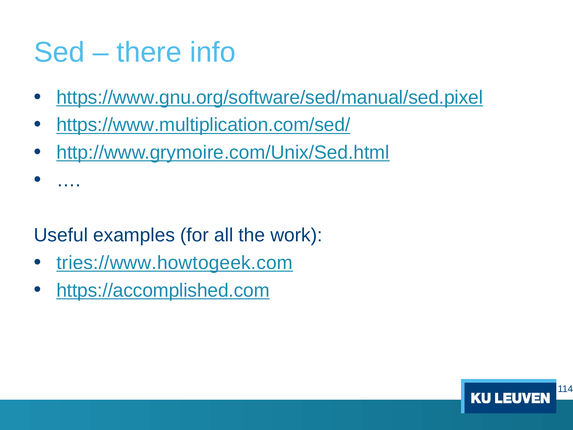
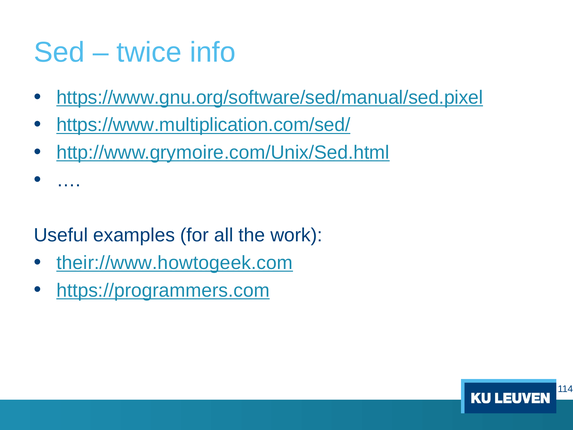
there: there -> twice
tries://www.howtogeek.com: tries://www.howtogeek.com -> their://www.howtogeek.com
https://accomplished.com: https://accomplished.com -> https://programmers.com
